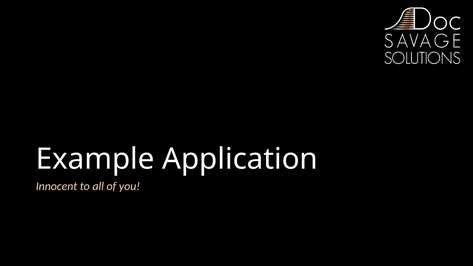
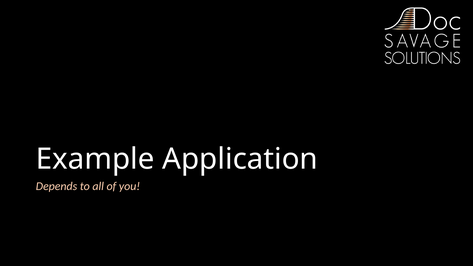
Innocent: Innocent -> Depends
